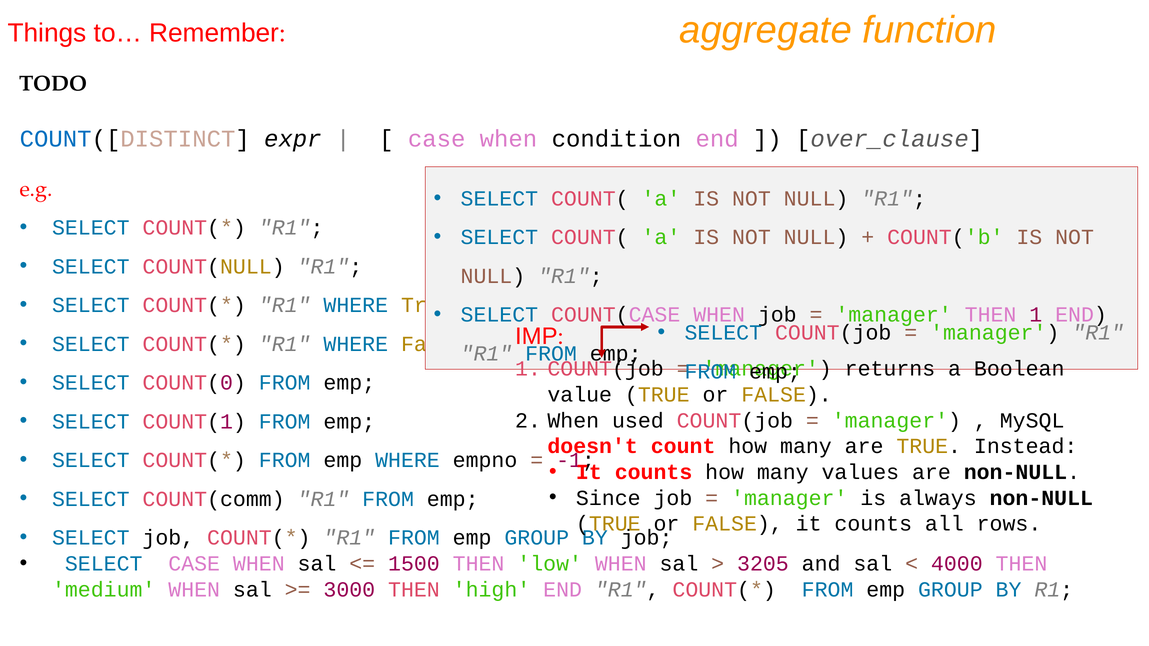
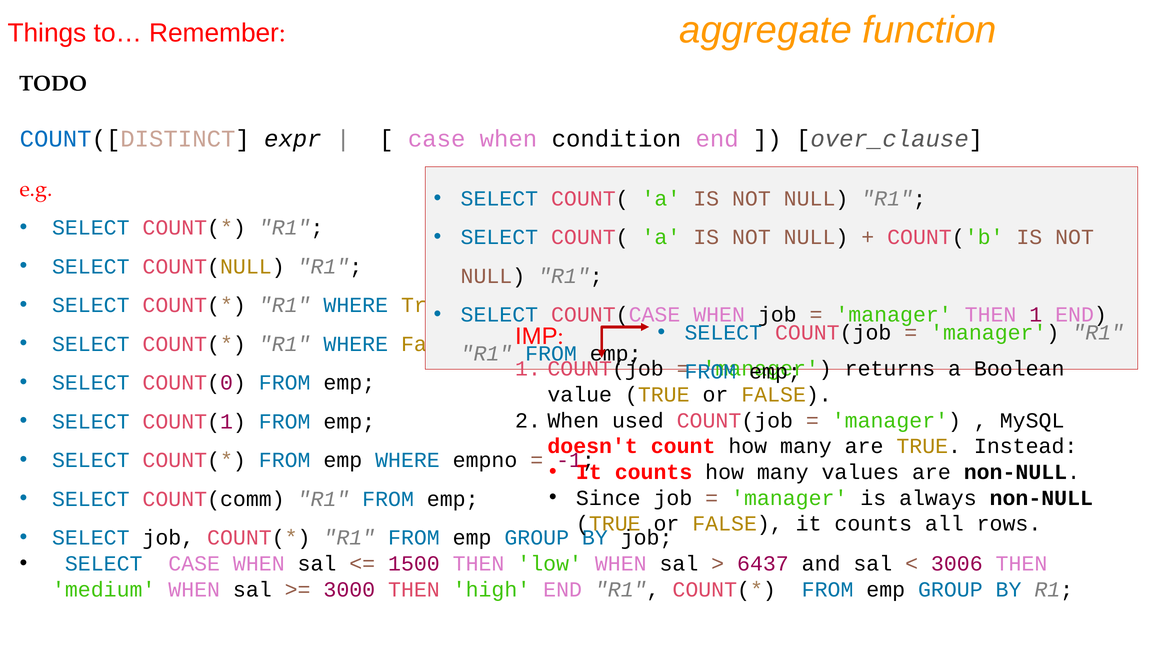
3205: 3205 -> 6437
4000: 4000 -> 3006
